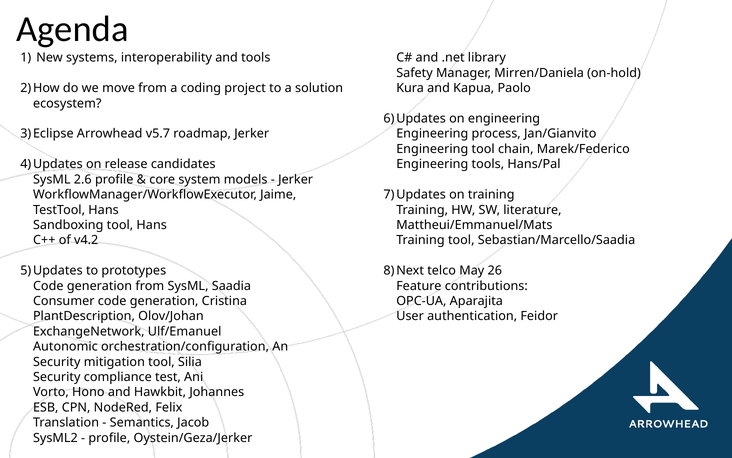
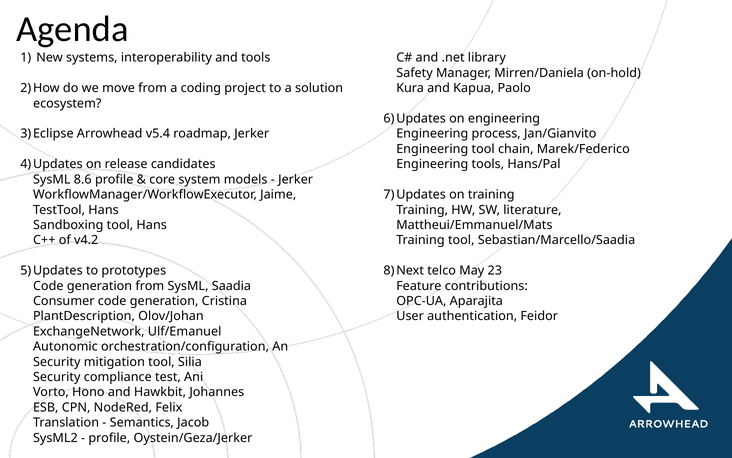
v5.7: v5.7 -> v5.4
2.6: 2.6 -> 8.6
26: 26 -> 23
